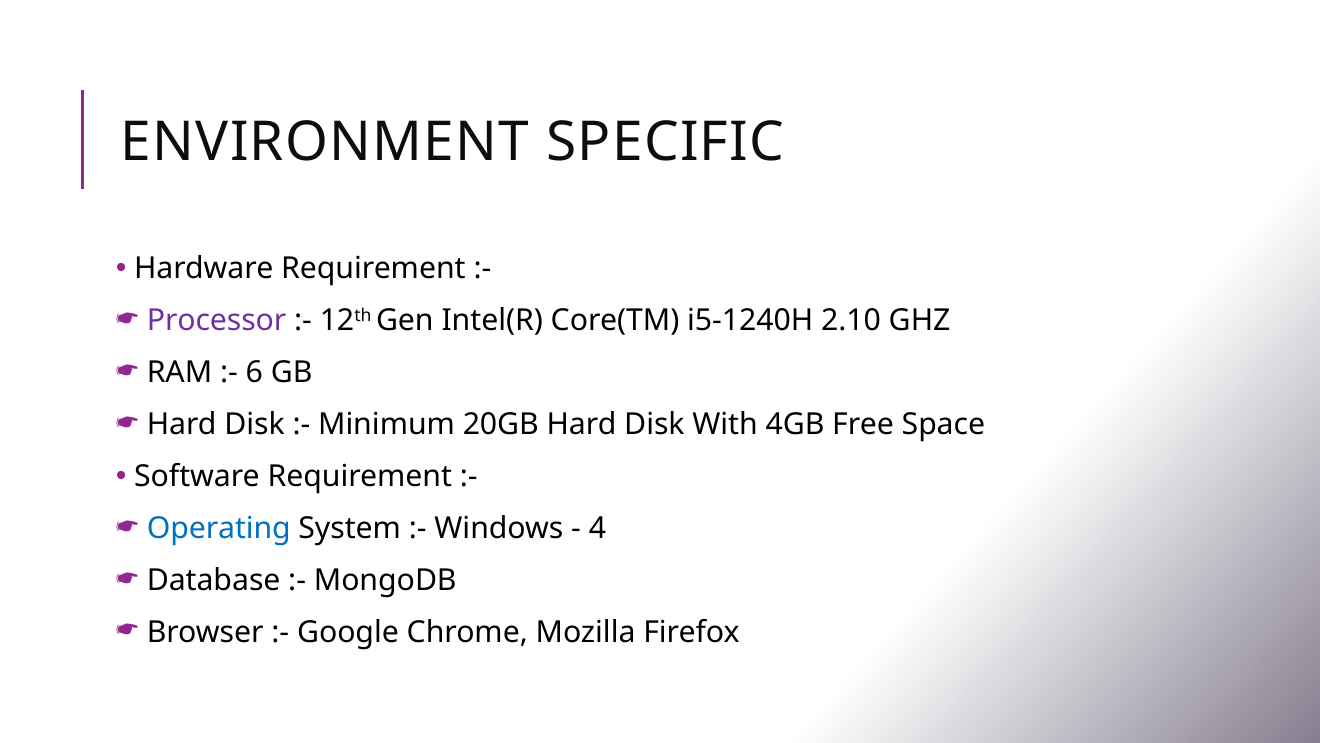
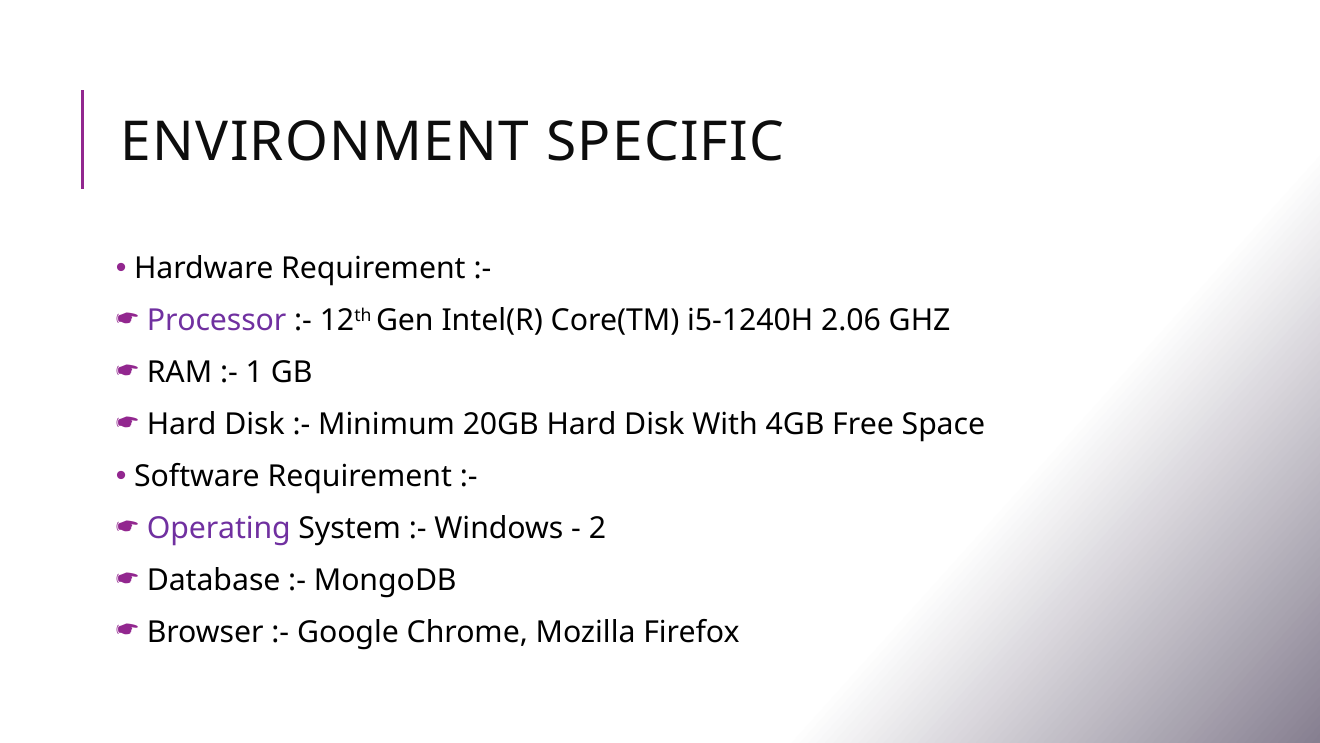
2.10: 2.10 -> 2.06
6: 6 -> 1
Operating colour: blue -> purple
4: 4 -> 2
